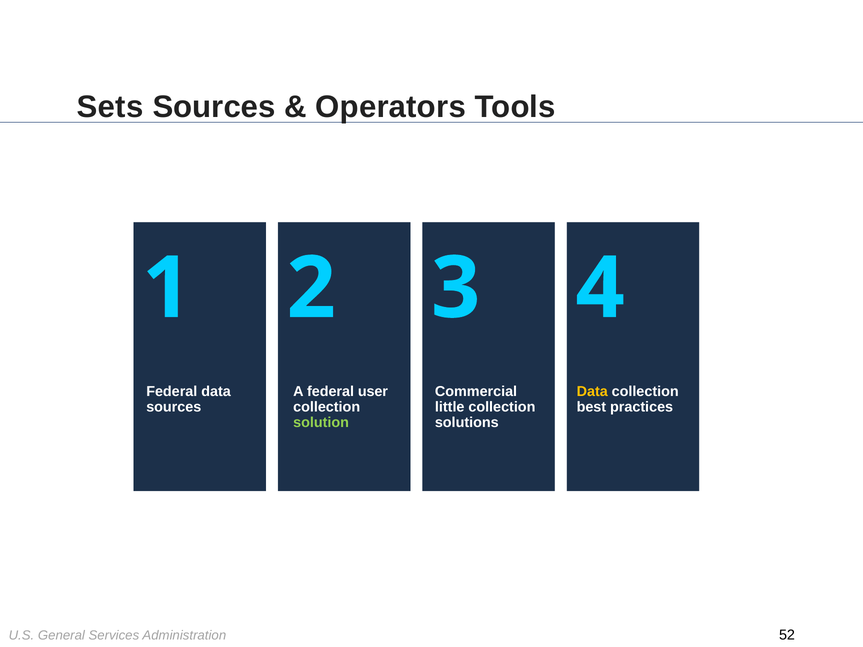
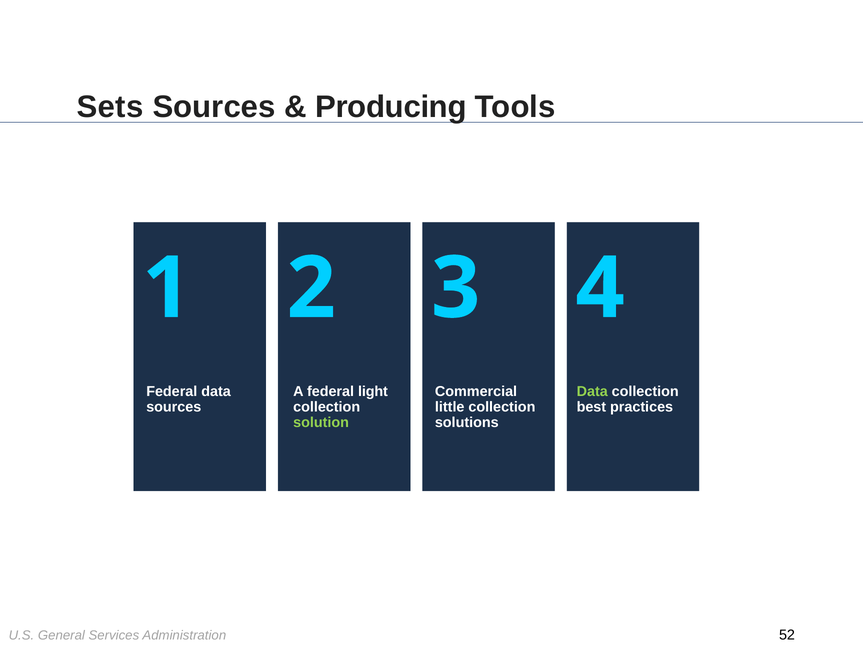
Operators: Operators -> Producing
user: user -> light
Data at (592, 392) colour: yellow -> light green
